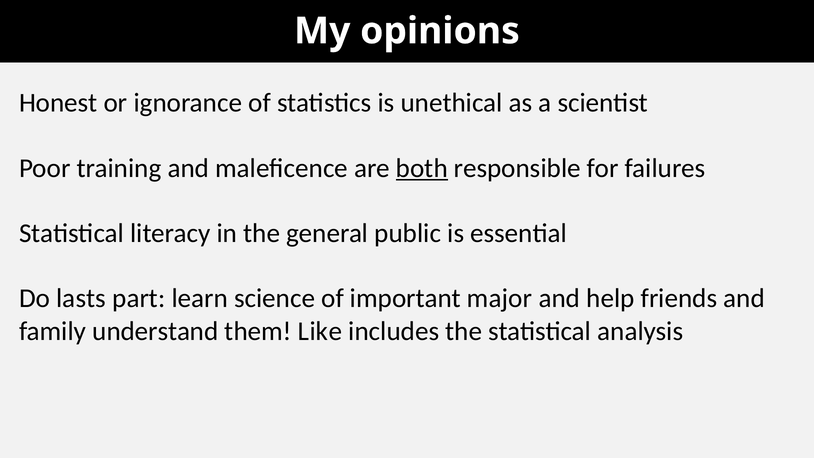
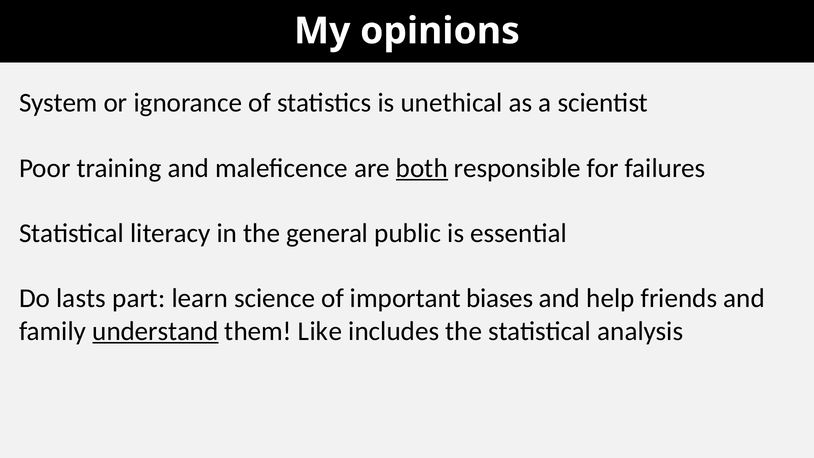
Honest: Honest -> System
major: major -> biases
understand underline: none -> present
